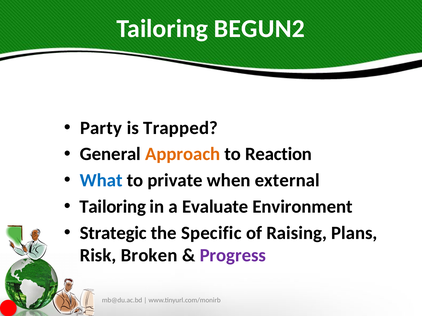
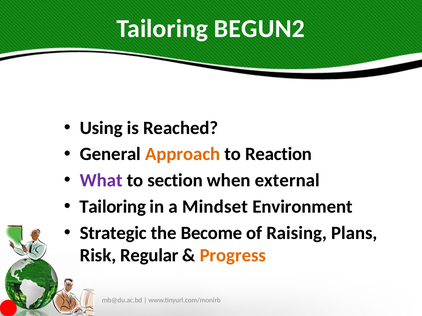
Party: Party -> Using
Trapped: Trapped -> Reached
What colour: blue -> purple
private: private -> section
Evaluate: Evaluate -> Mindset
Specific: Specific -> Become
Broken: Broken -> Regular
Progress colour: purple -> orange
